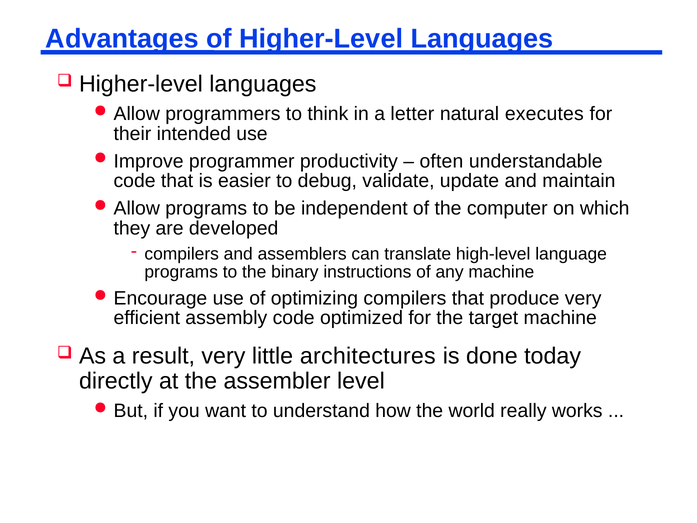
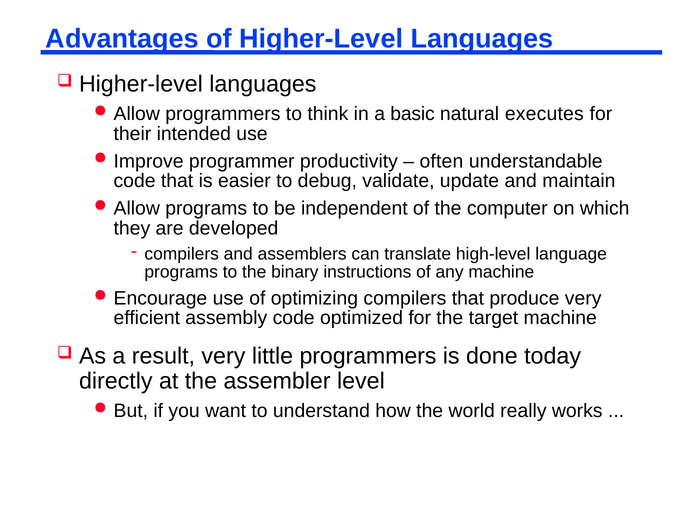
letter: letter -> basic
little architectures: architectures -> programmers
